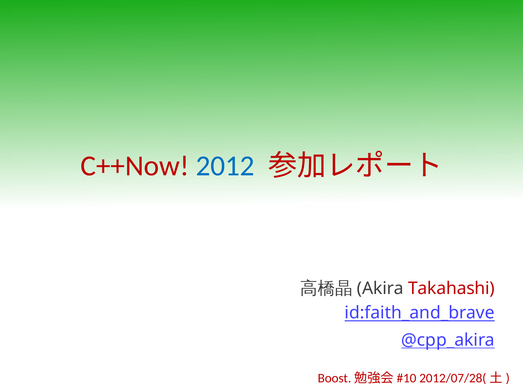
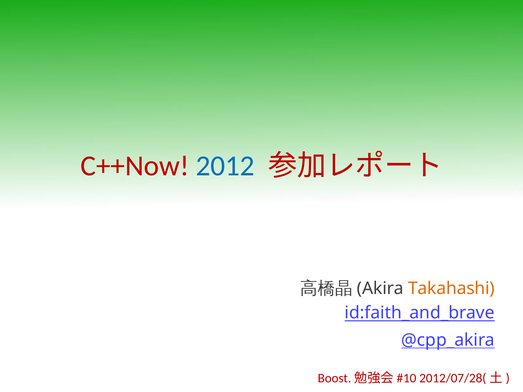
Takahashi colour: red -> orange
